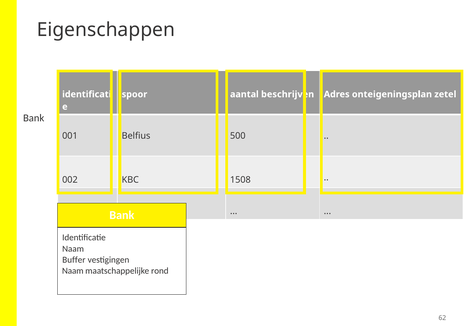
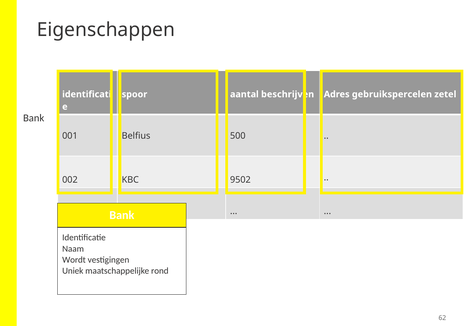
onteigeningsplan: onteigeningsplan -> gebruikspercelen
1508: 1508 -> 9502
Buffer: Buffer -> Wordt
Naam at (73, 271): Naam -> Uniek
